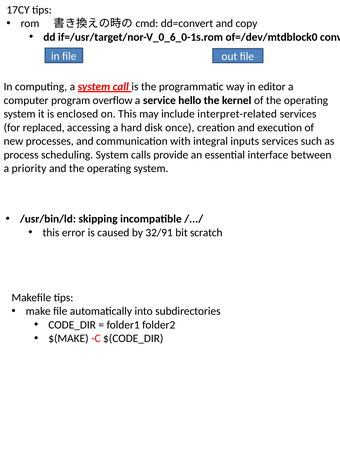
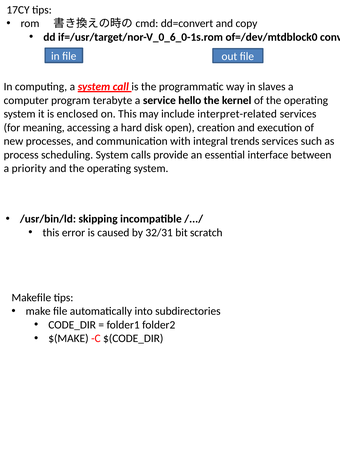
editor: editor -> slaves
overflow: overflow -> terabyte
replaced: replaced -> meaning
once: once -> open
inputs: inputs -> trends
32/91: 32/91 -> 32/31
